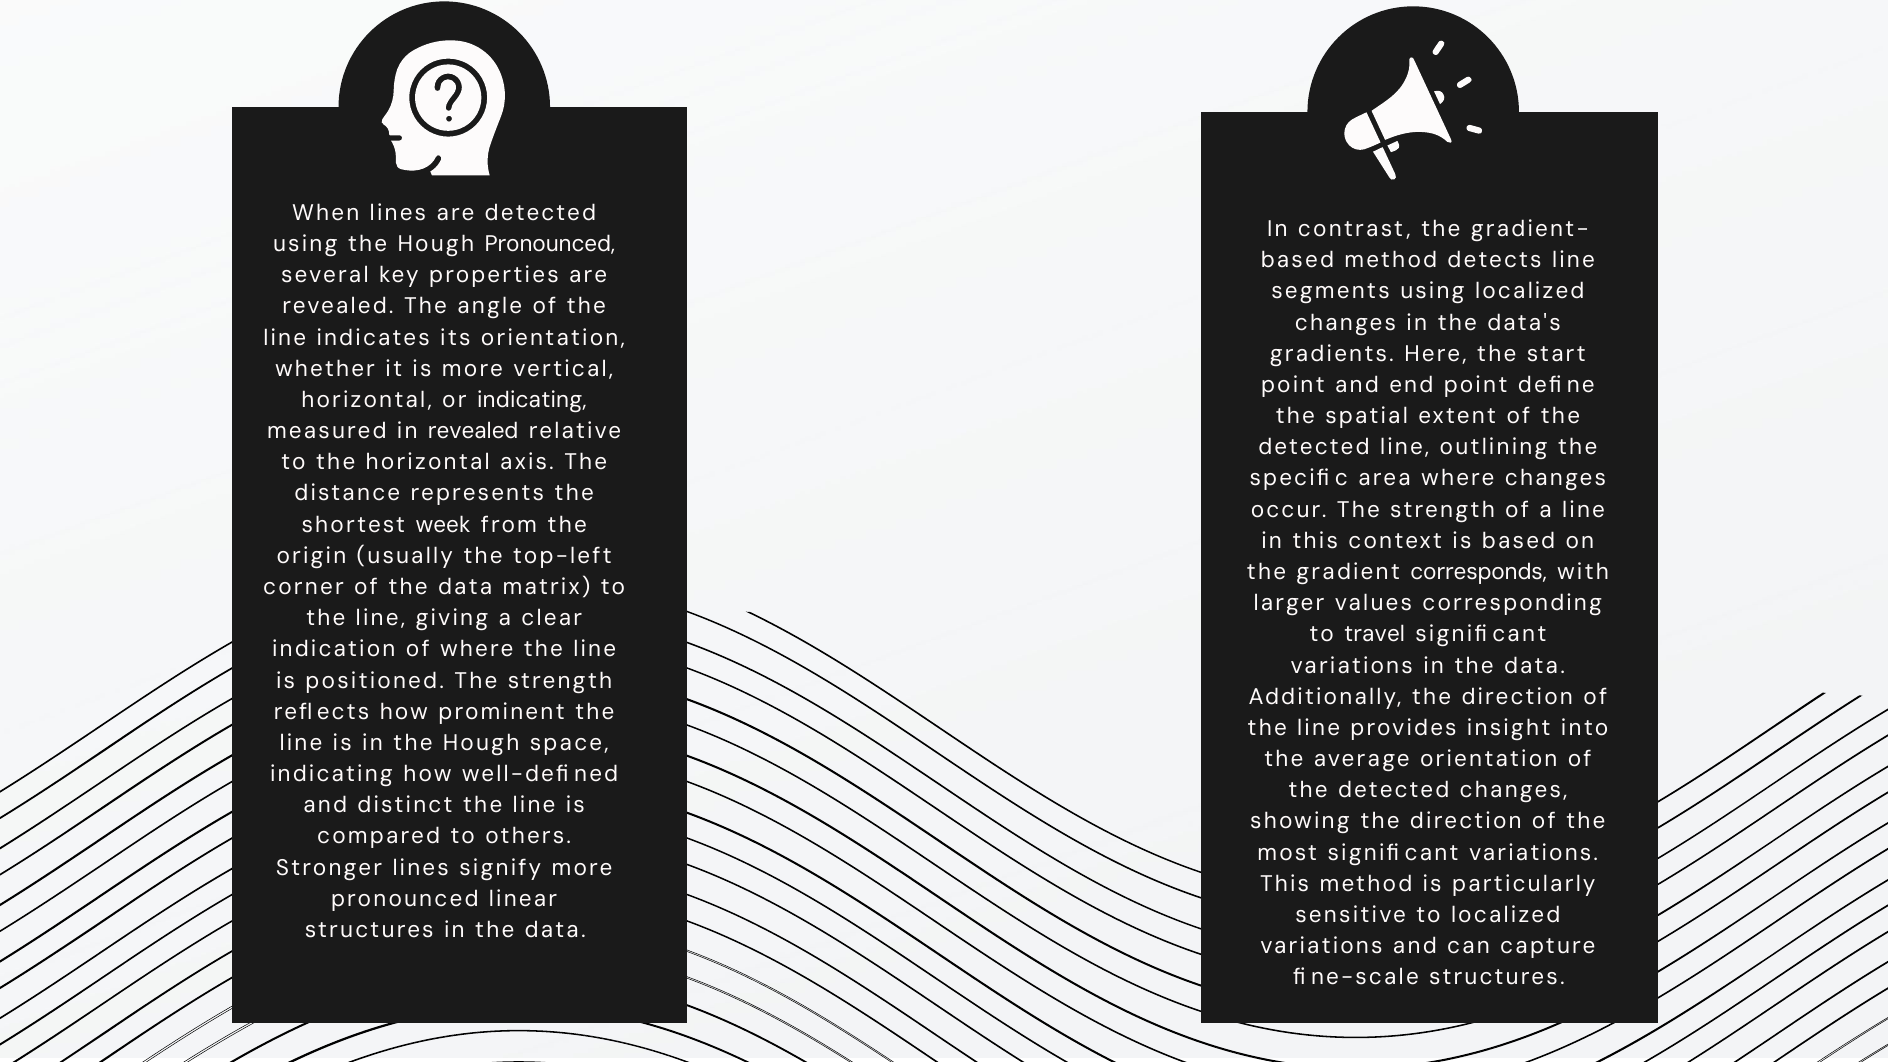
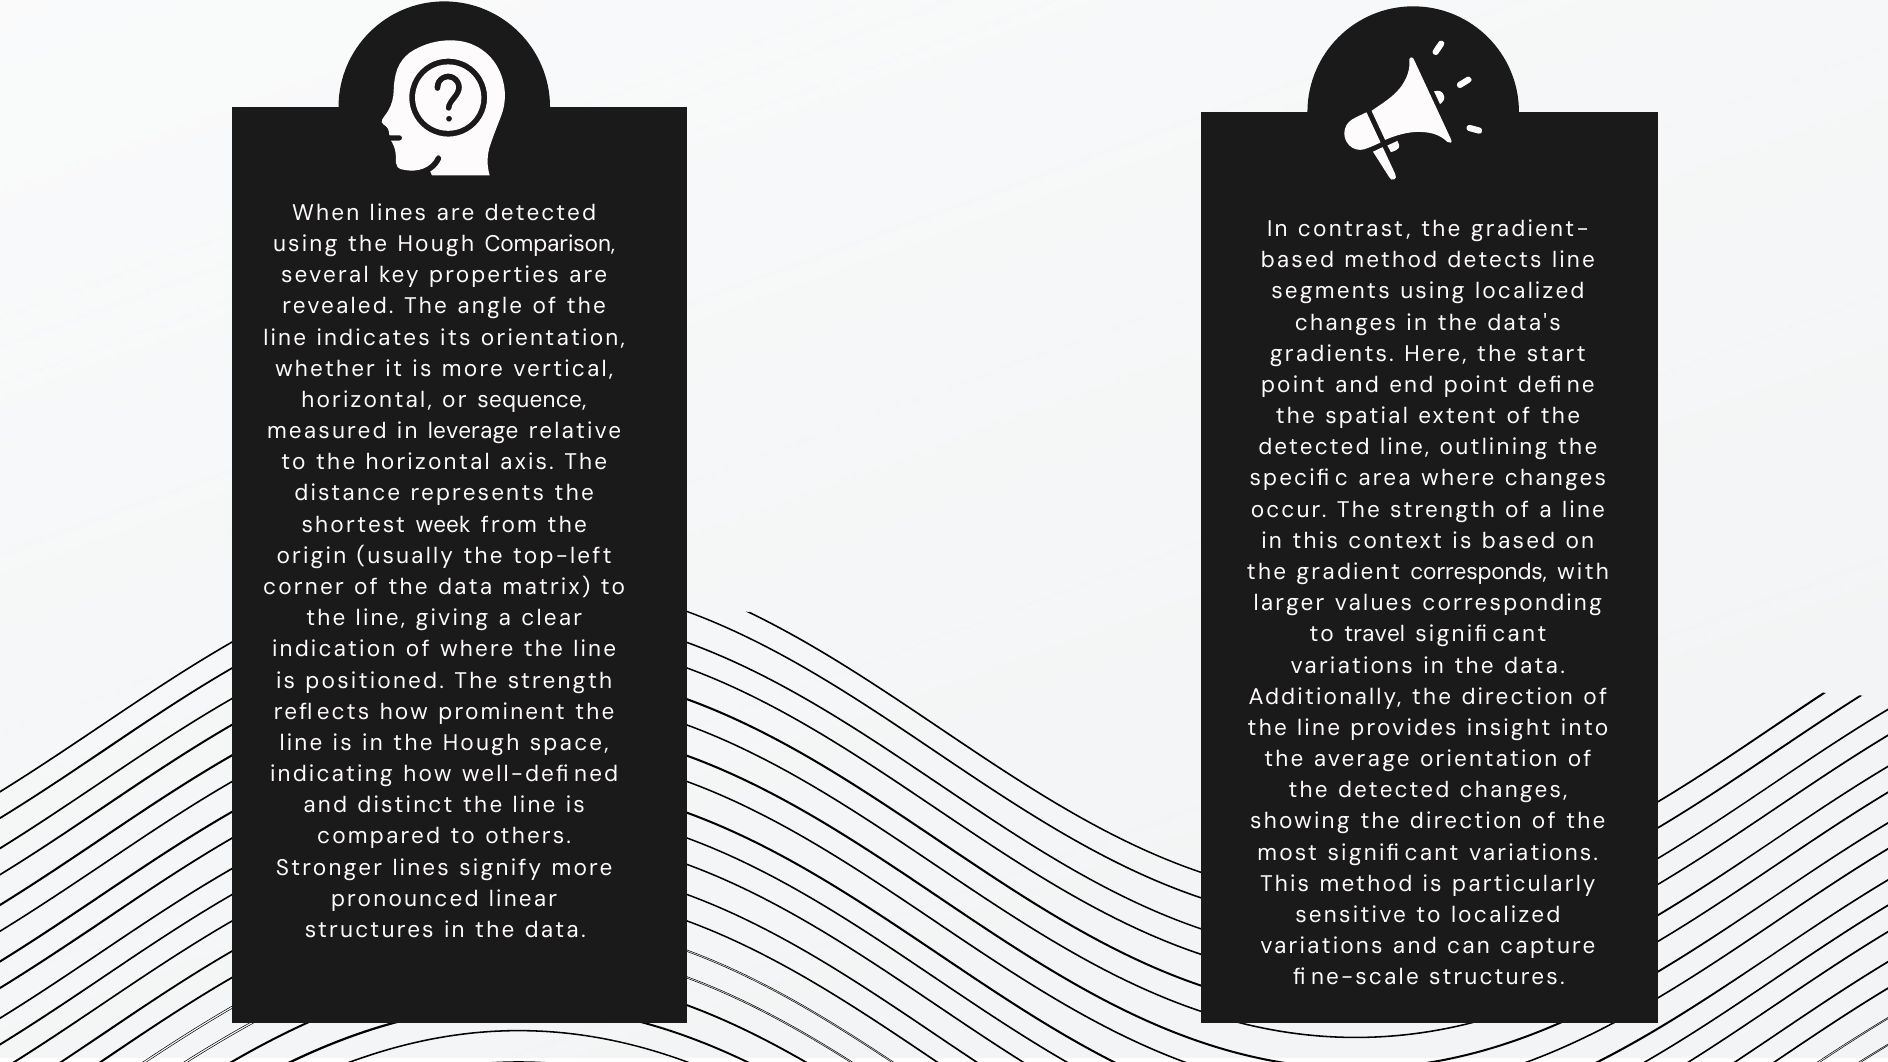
Hough Pronounced: Pronounced -> Comparison
or indicating: indicating -> sequence
in revealed: revealed -> leverage
